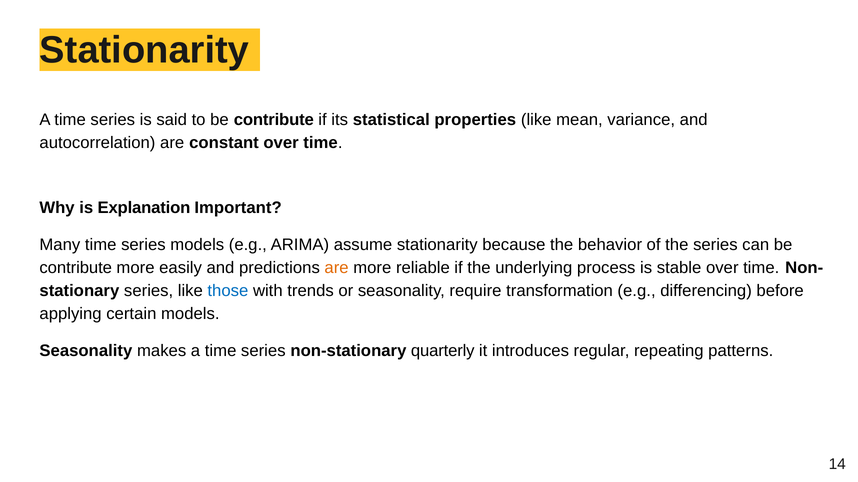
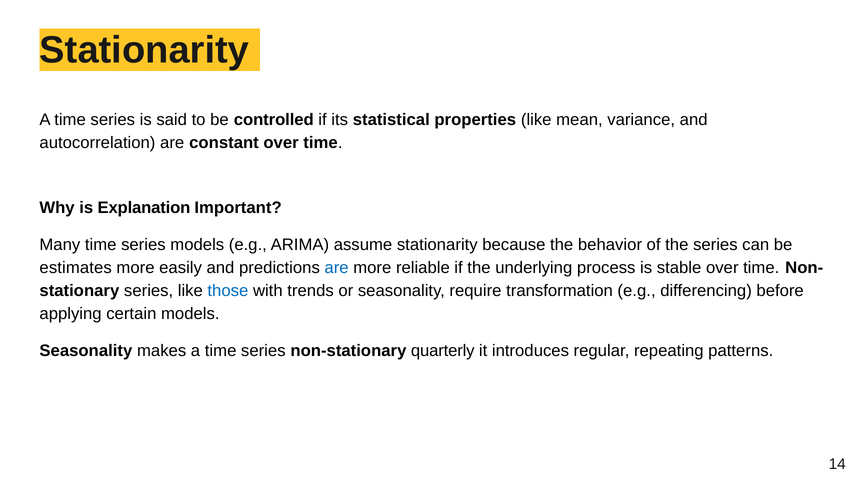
to be contribute: contribute -> controlled
contribute at (76, 268): contribute -> estimates
are at (337, 268) colour: orange -> blue
